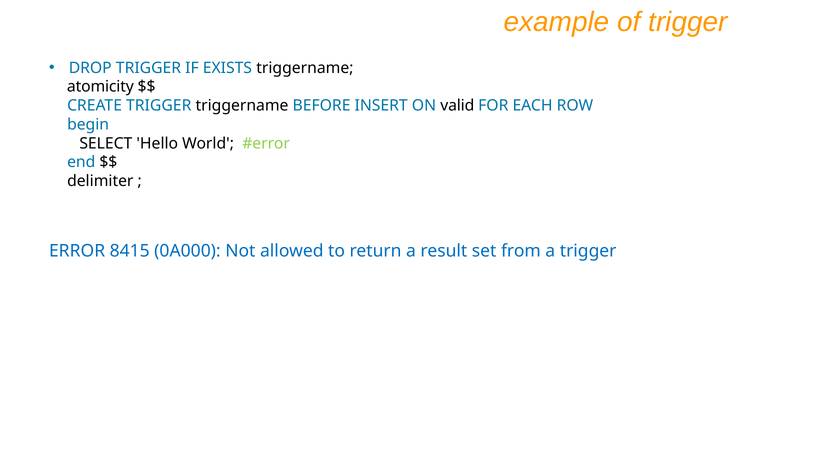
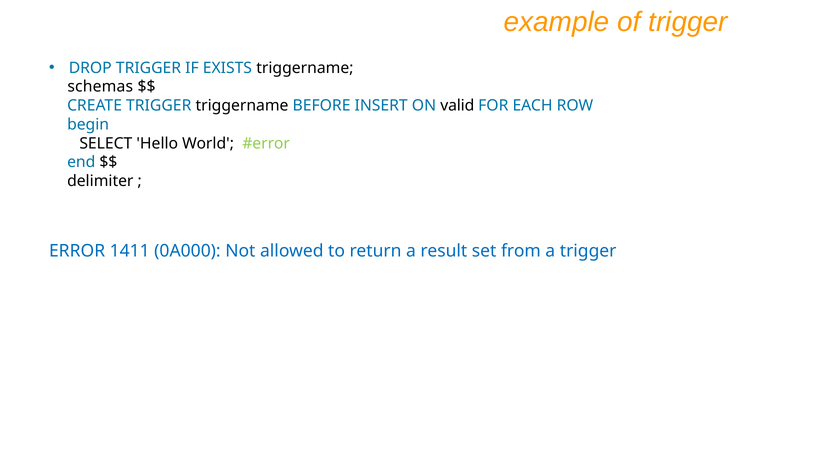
atomicity: atomicity -> schemas
8415: 8415 -> 1411
